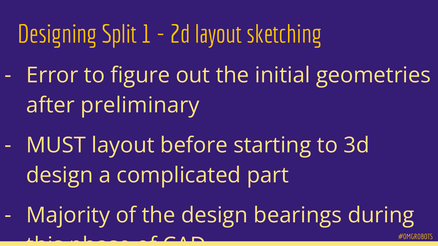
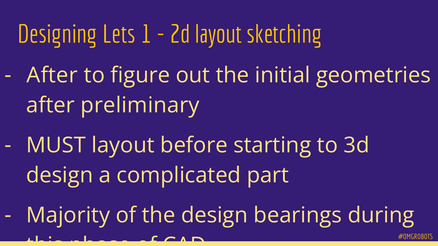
Split: Split -> Lets
Error at (52, 75): Error -> After
